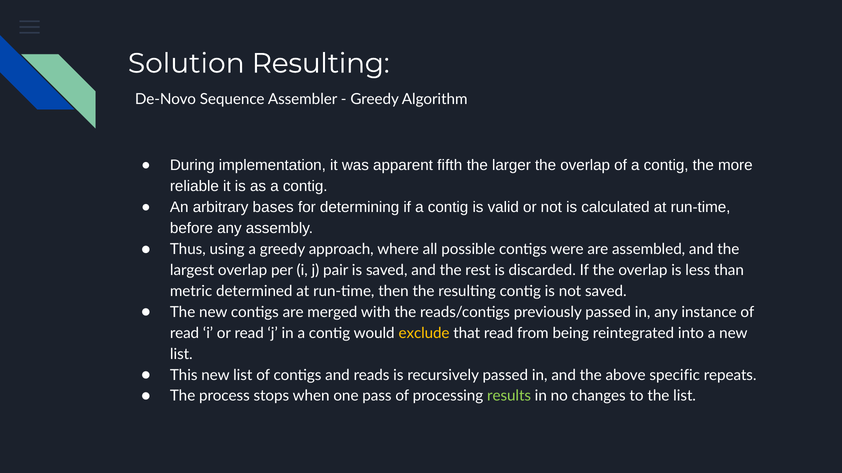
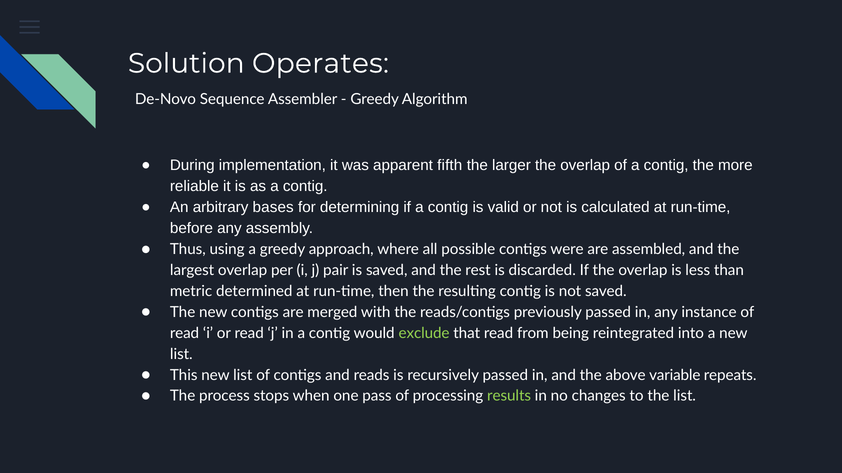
Solution Resulting: Resulting -> Operates
exclude colour: yellow -> light green
specific: specific -> variable
